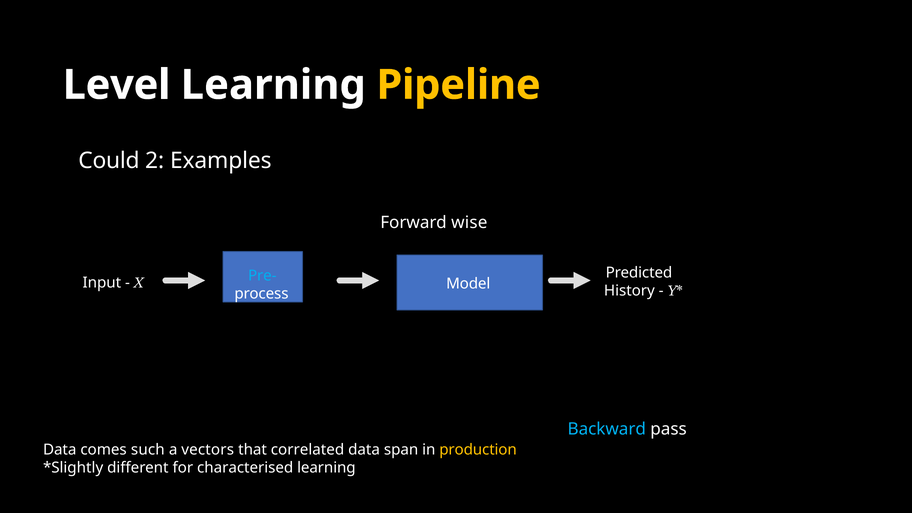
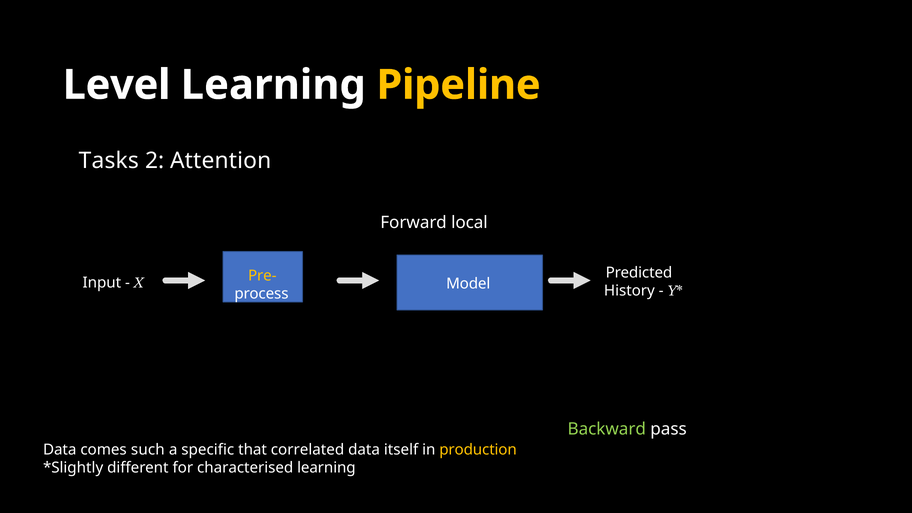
Could: Could -> Tasks
Examples: Examples -> Attention
wise: wise -> local
Pre- colour: light blue -> yellow
Backward colour: light blue -> light green
vectors: vectors -> specific
span: span -> itself
